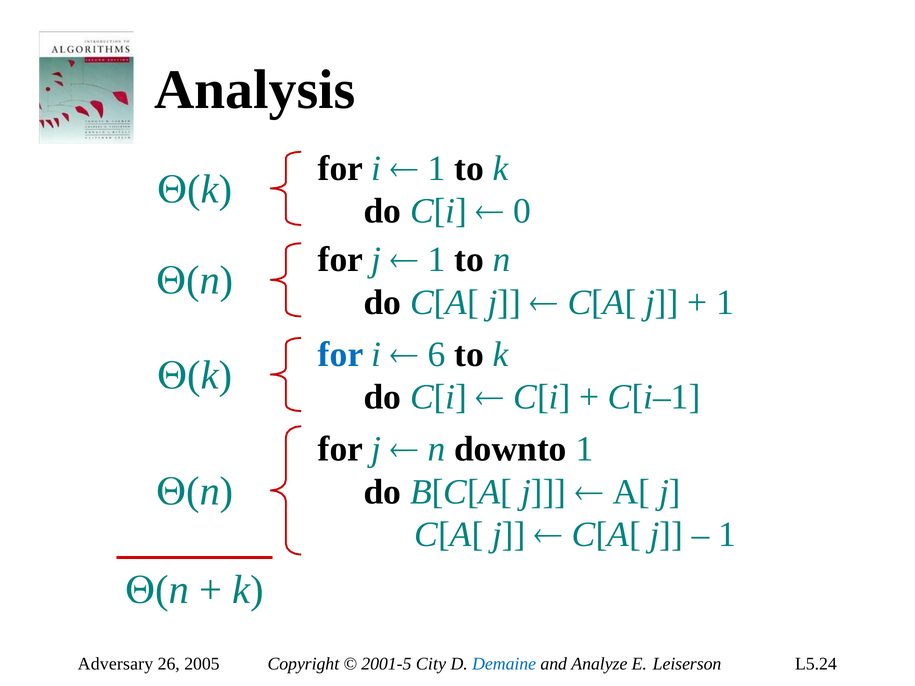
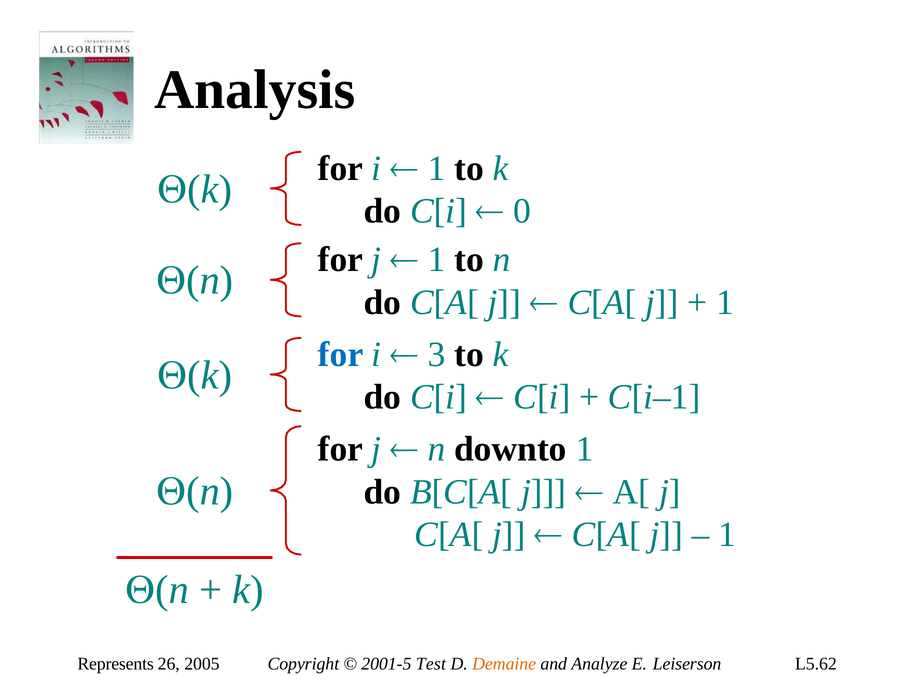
6: 6 -> 3
Adversary: Adversary -> Represents
City: City -> Test
Demaine colour: blue -> orange
L5.24: L5.24 -> L5.62
